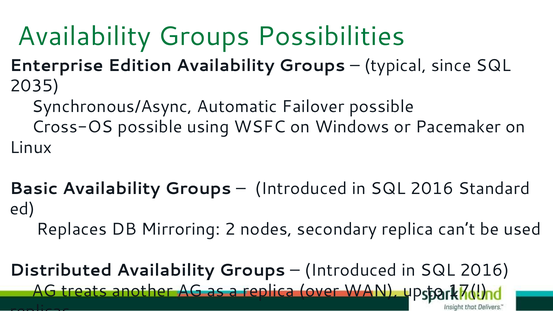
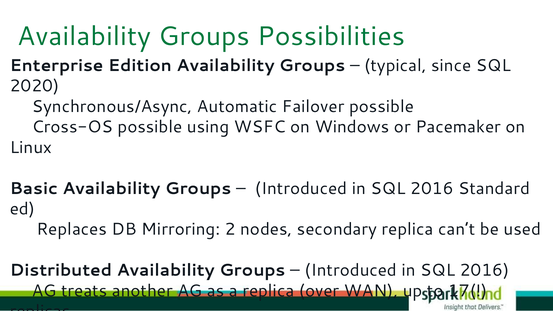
2035: 2035 -> 2020
